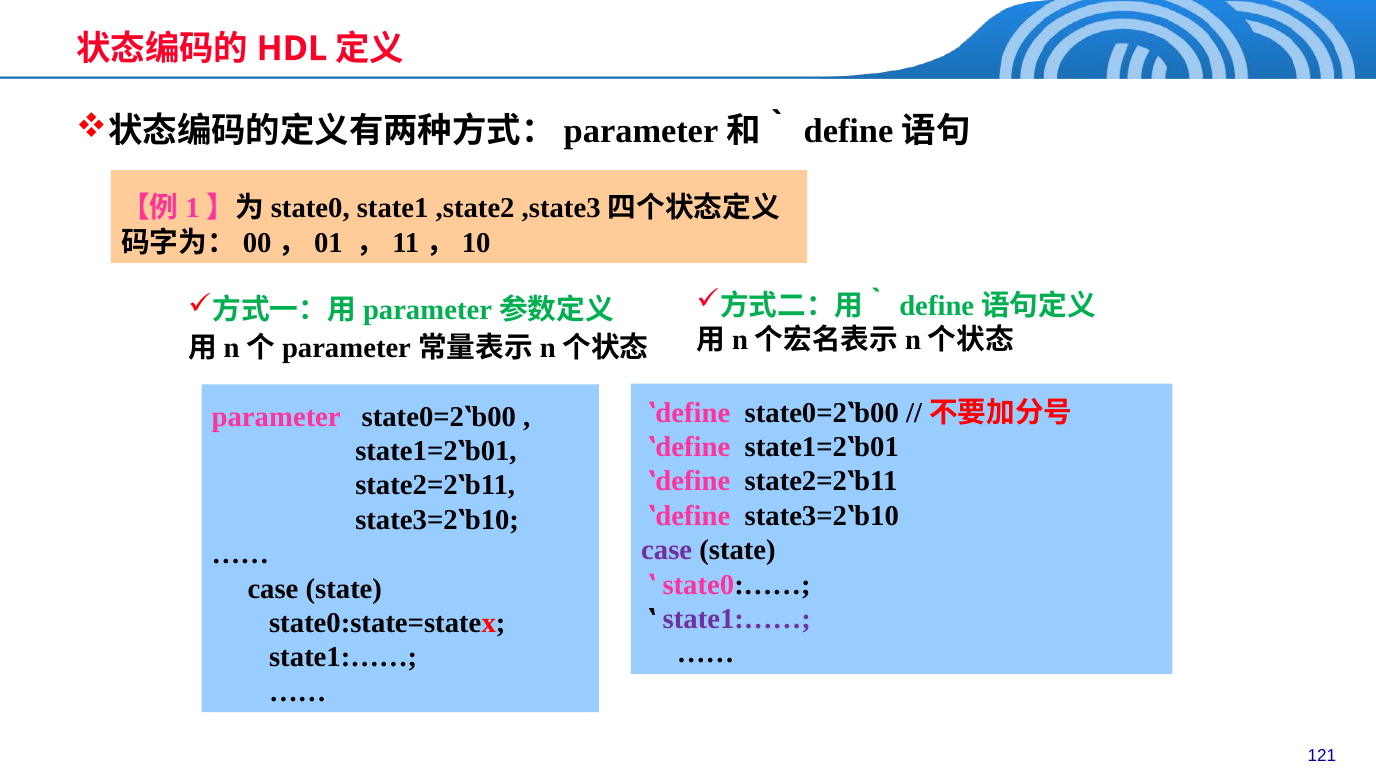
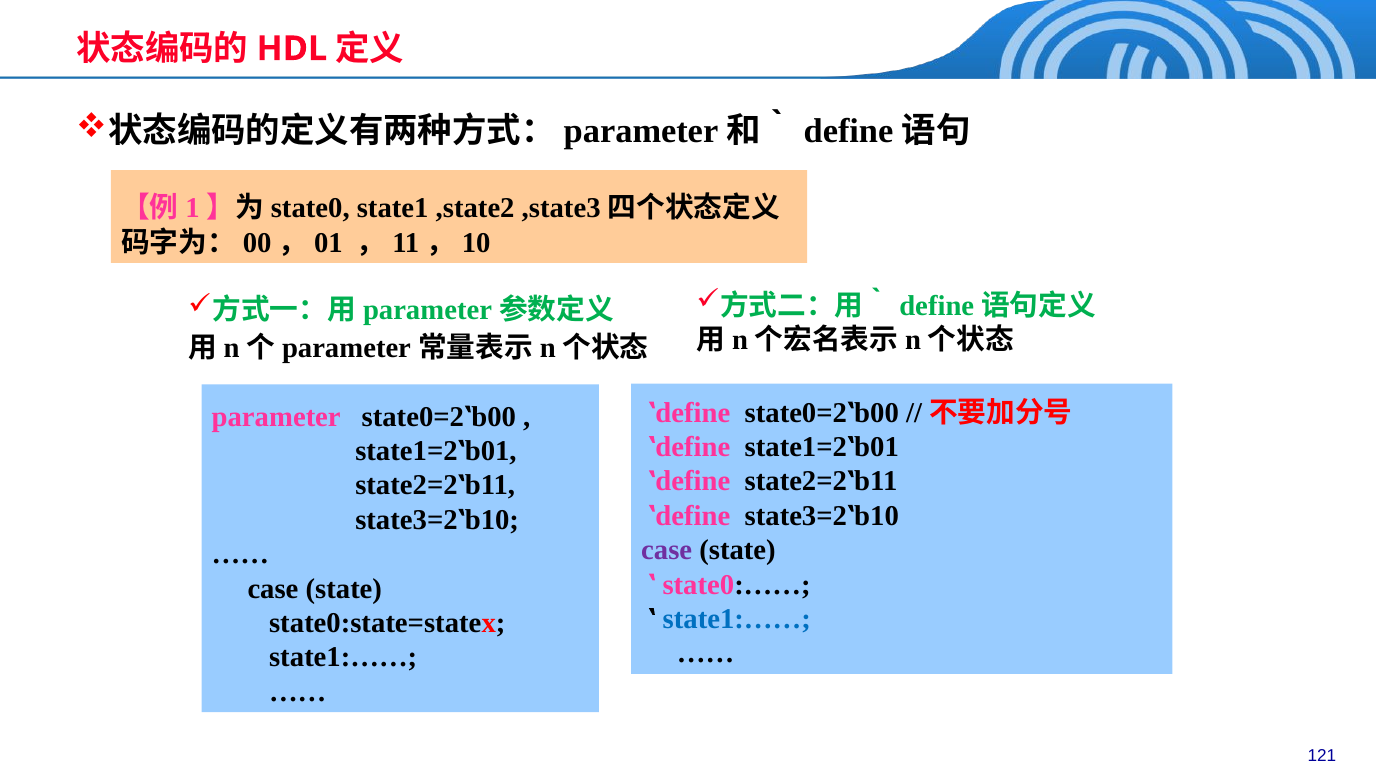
state1:…… at (737, 619) colour: purple -> blue
